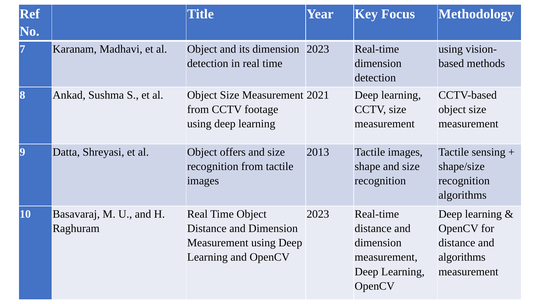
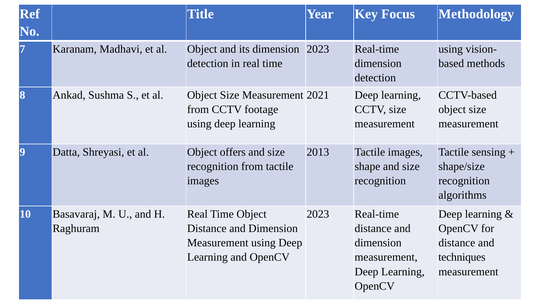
algorithms at (462, 257): algorithms -> techniques
